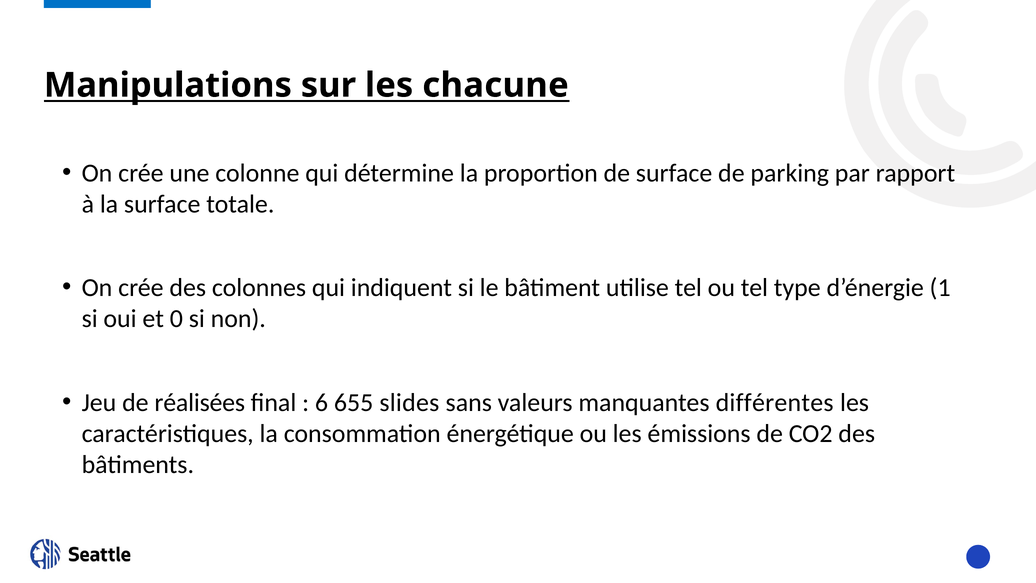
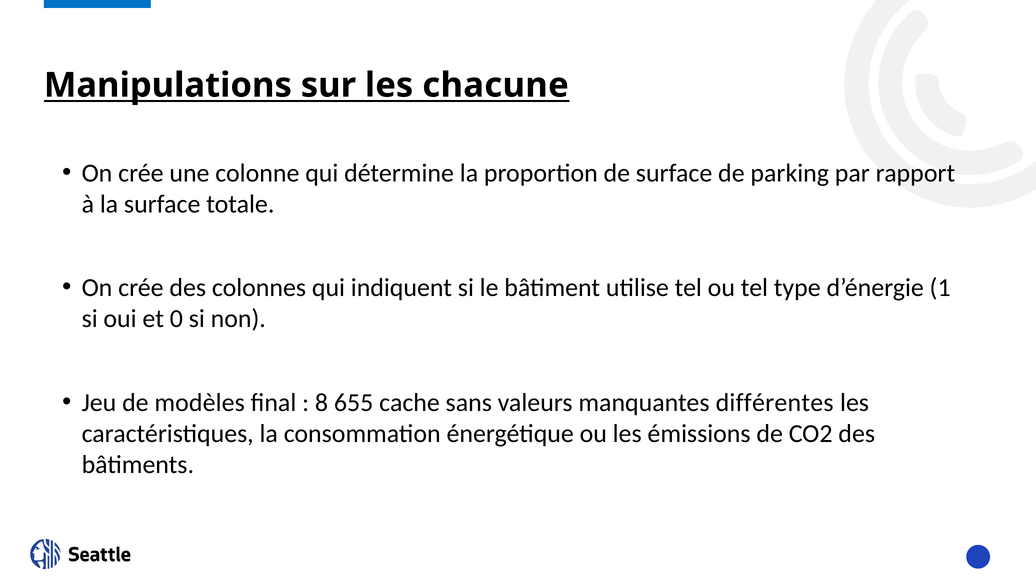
réalisées: réalisées -> modèles
6: 6 -> 8
slides: slides -> cache
